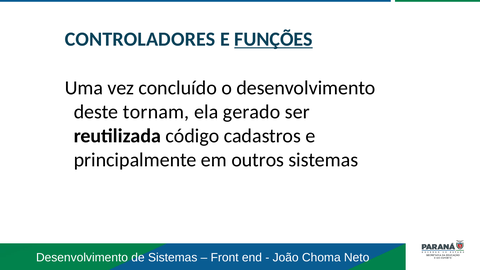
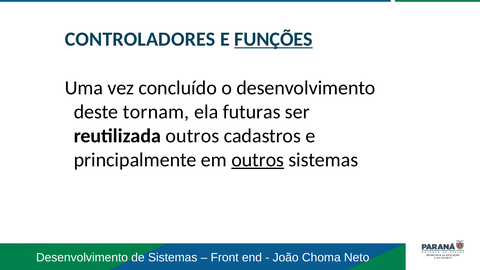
gerado: gerado -> futuras
reutilizada código: código -> outros
outros at (258, 160) underline: none -> present
